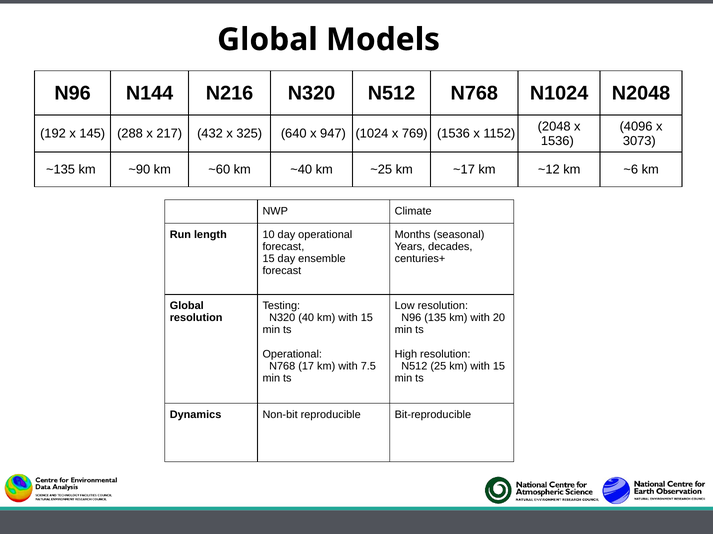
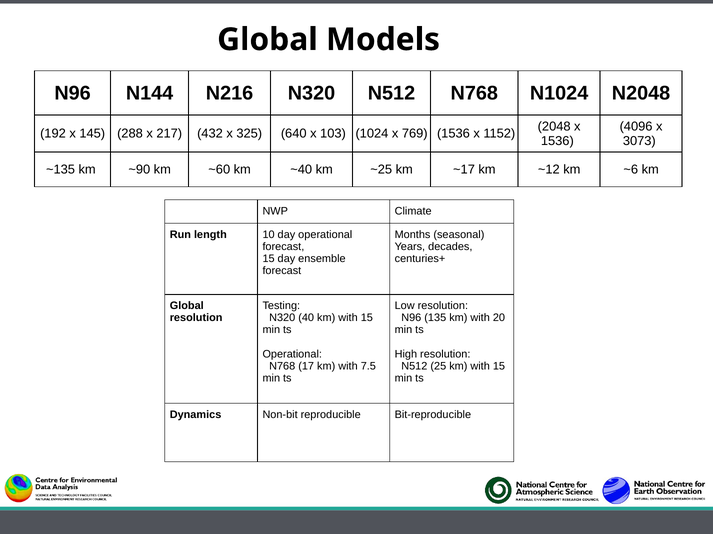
947: 947 -> 103
